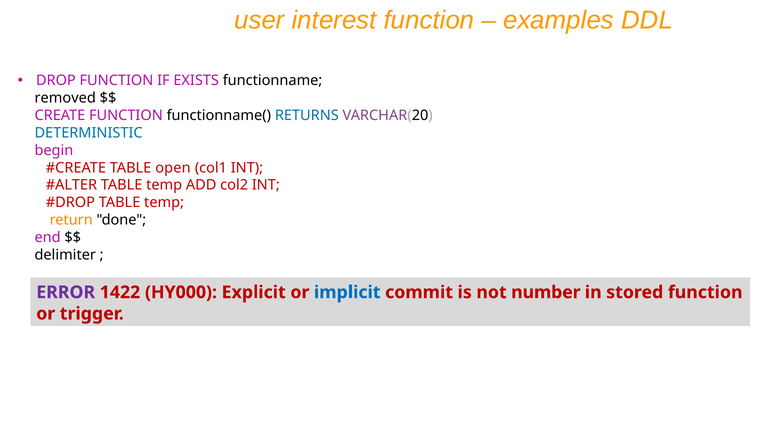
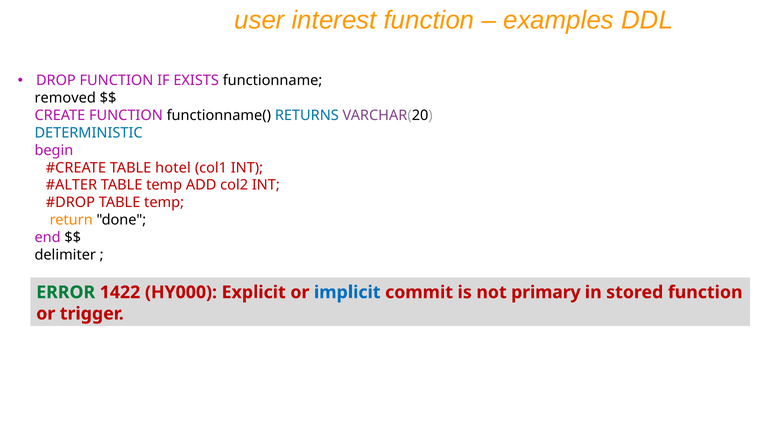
open: open -> hotel
ERROR colour: purple -> green
number: number -> primary
